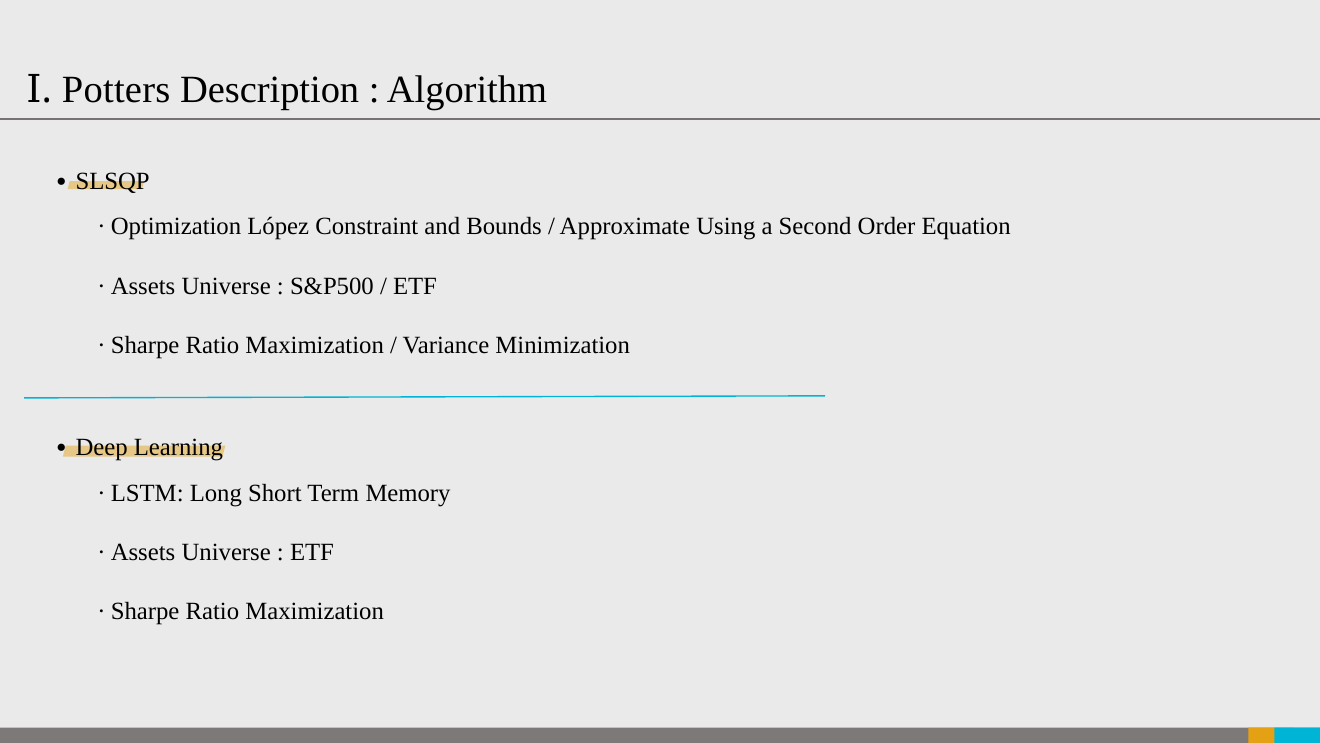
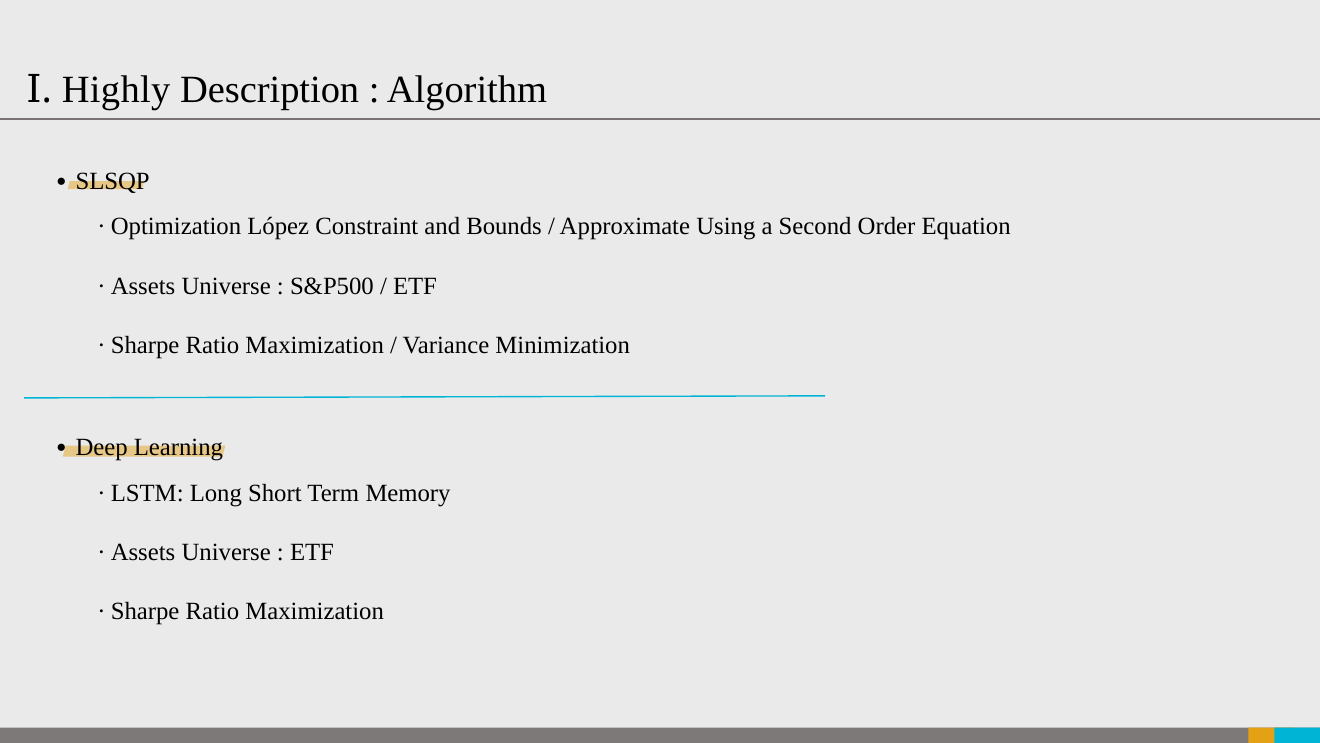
Potters: Potters -> Highly
